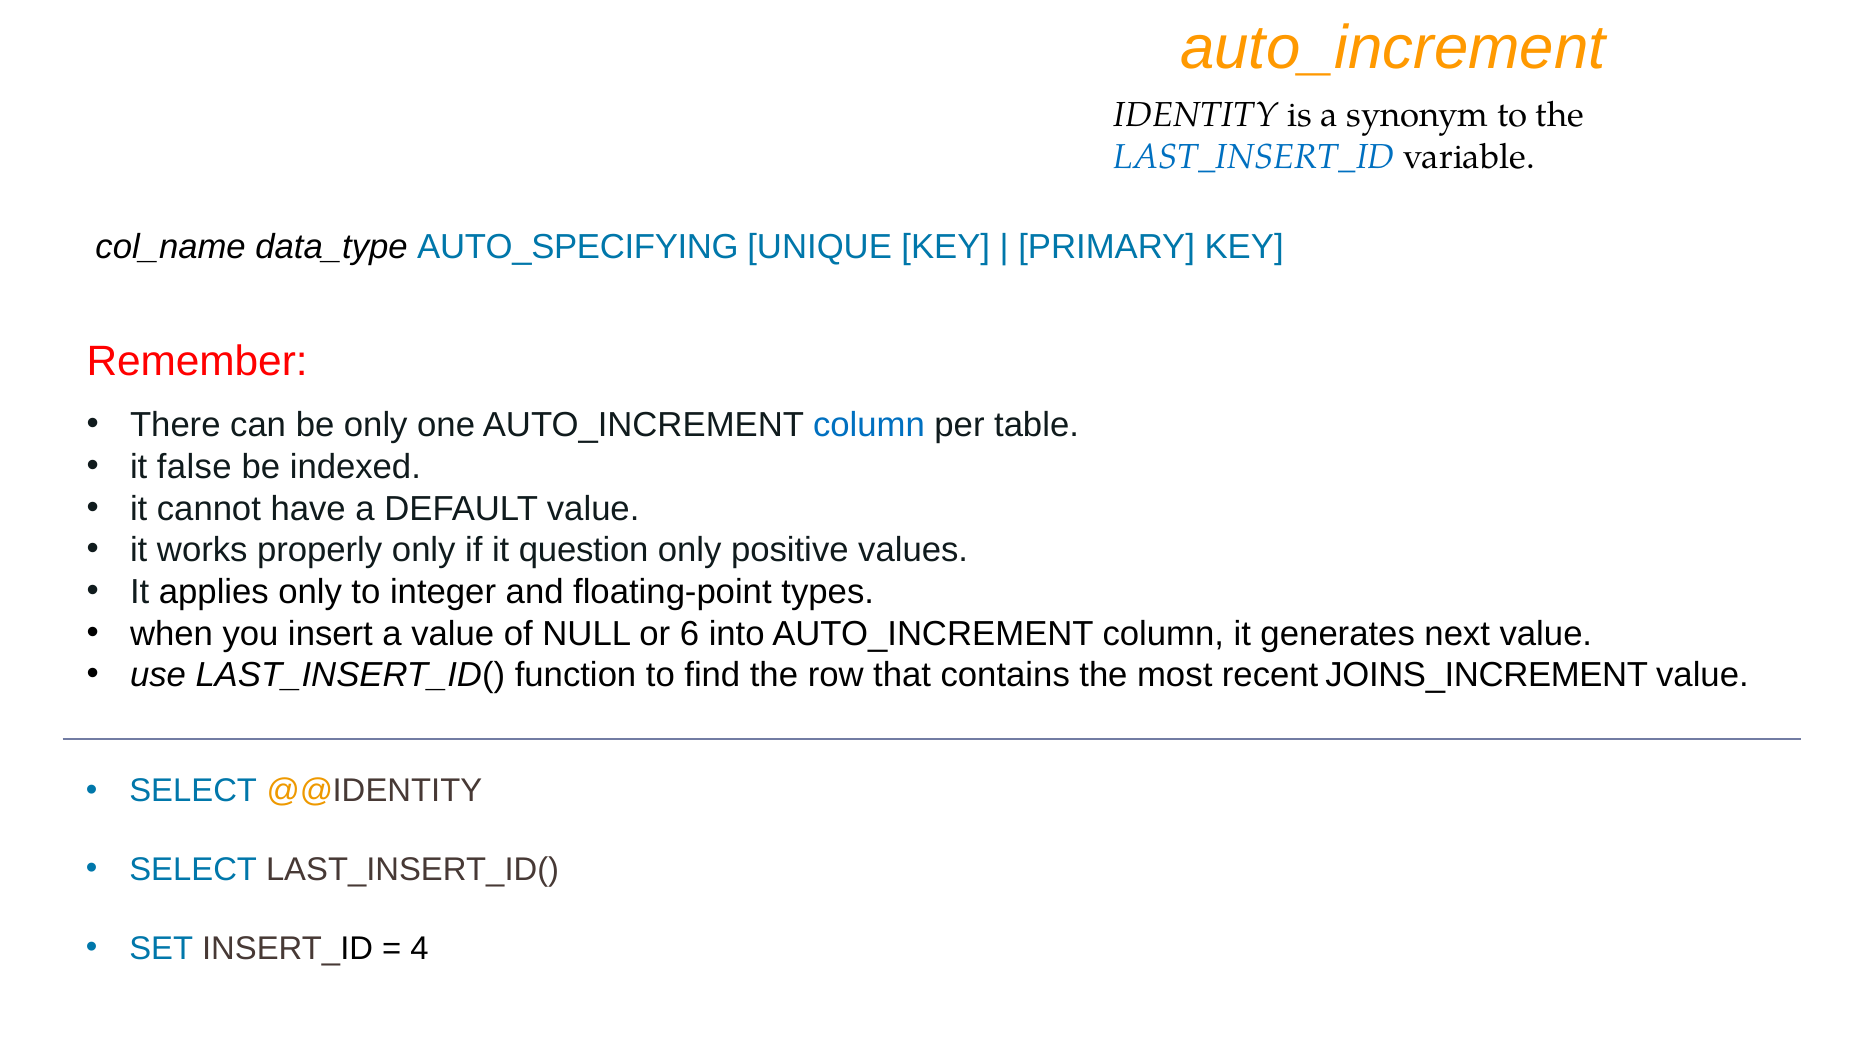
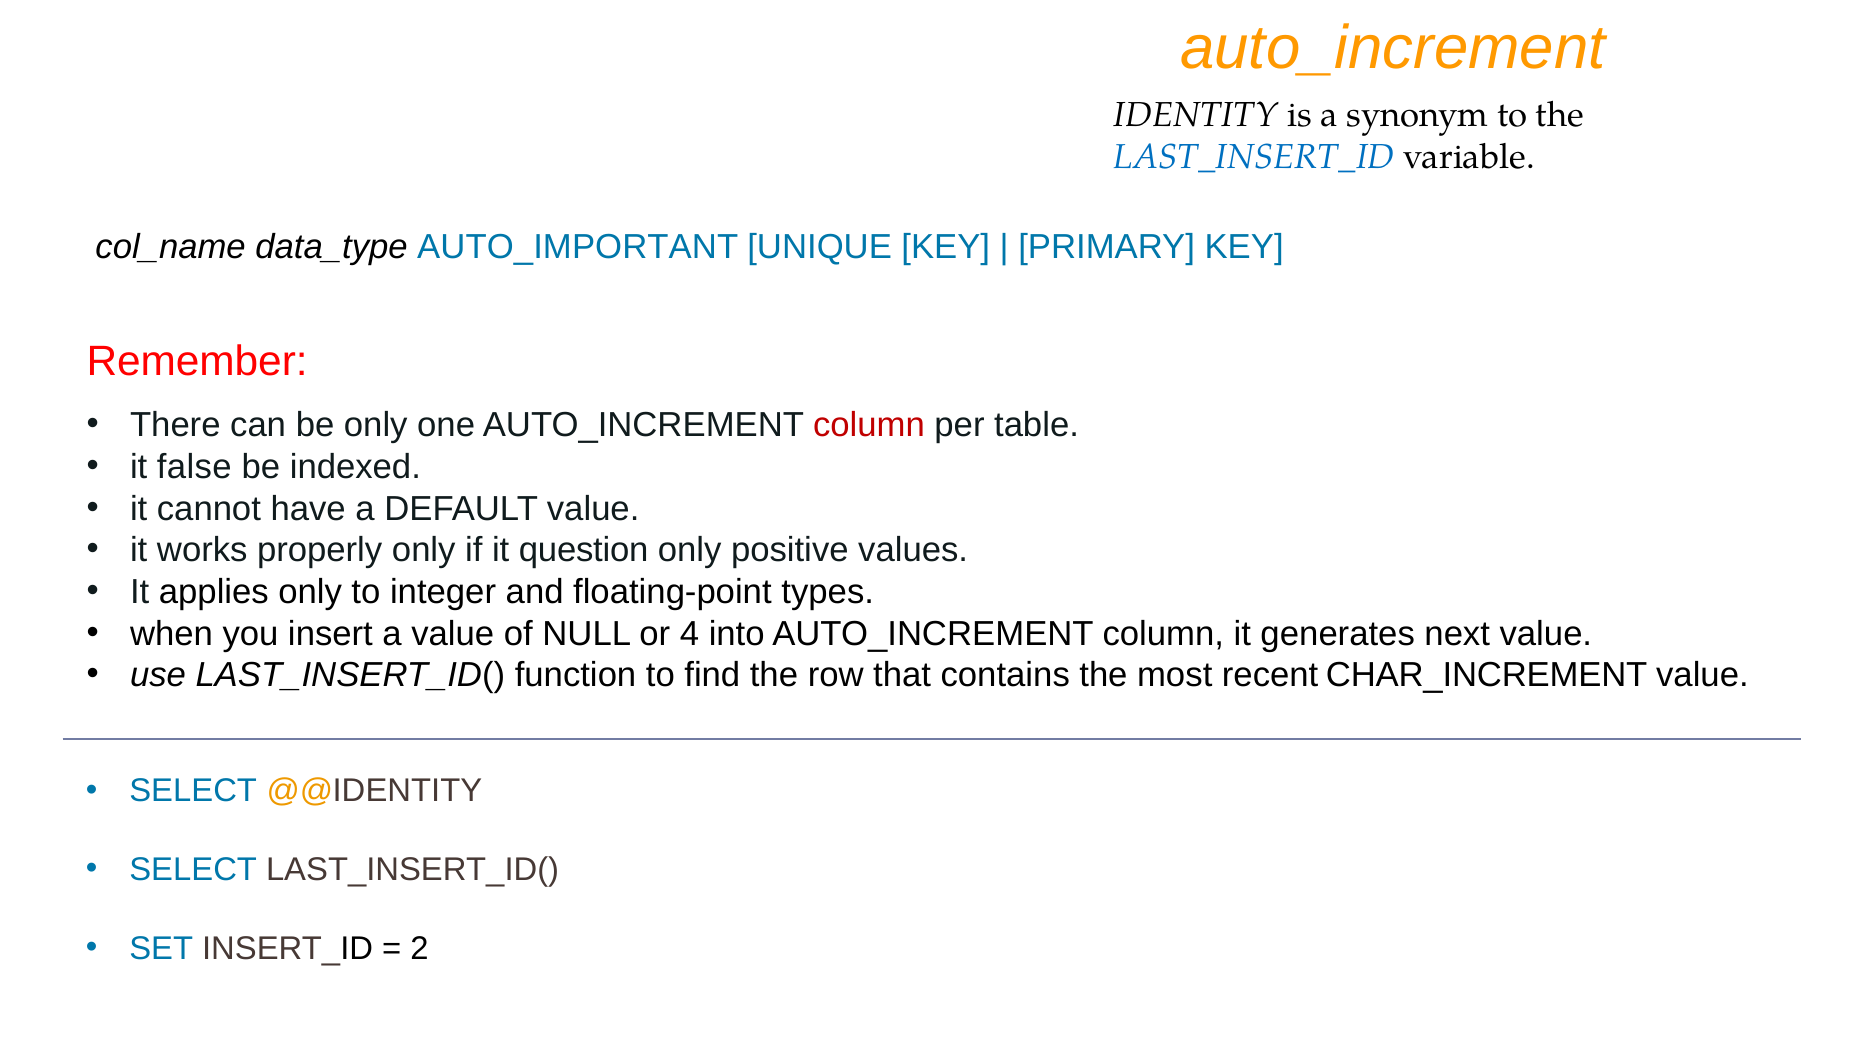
AUTO_SPECIFYING: AUTO_SPECIFYING -> AUTO_IMPORTANT
column at (869, 425) colour: blue -> red
6: 6 -> 4
JOINS_INCREMENT: JOINS_INCREMENT -> CHAR_INCREMENT
4: 4 -> 2
